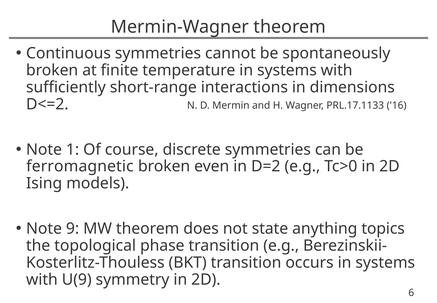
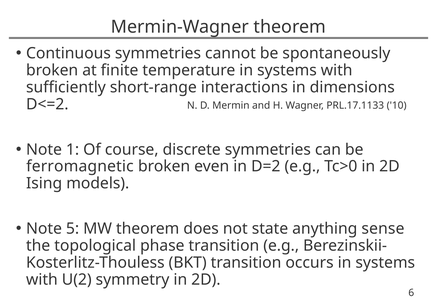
16: 16 -> 10
9: 9 -> 5
topics: topics -> sense
U(9: U(9 -> U(2
